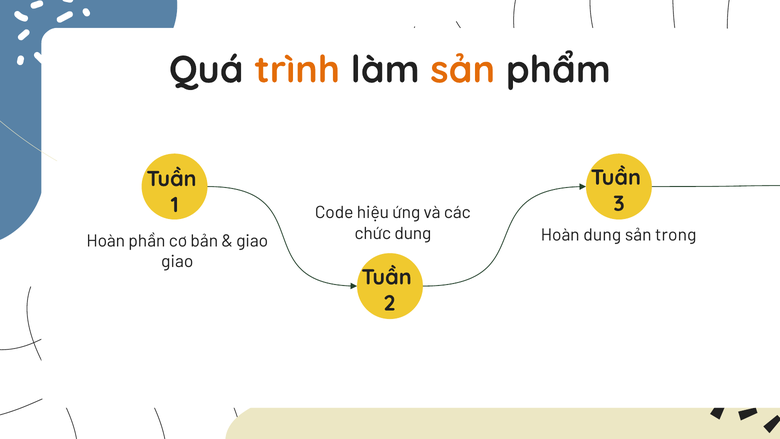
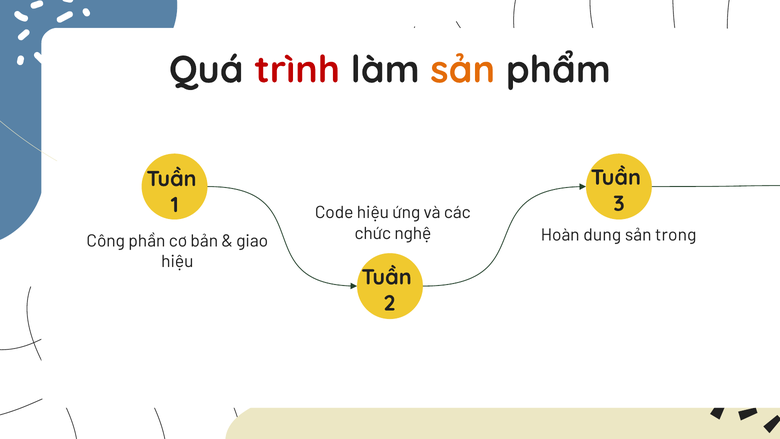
trình colour: orange -> red
chức dung: dung -> nghệ
Hoàn at (106, 241): Hoàn -> Công
giao at (177, 262): giao -> hiệu
